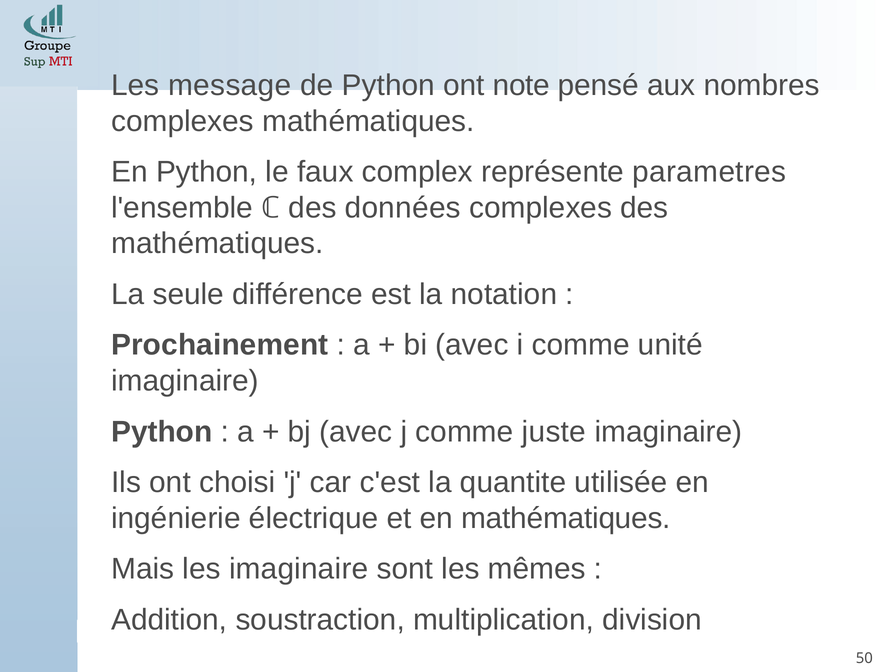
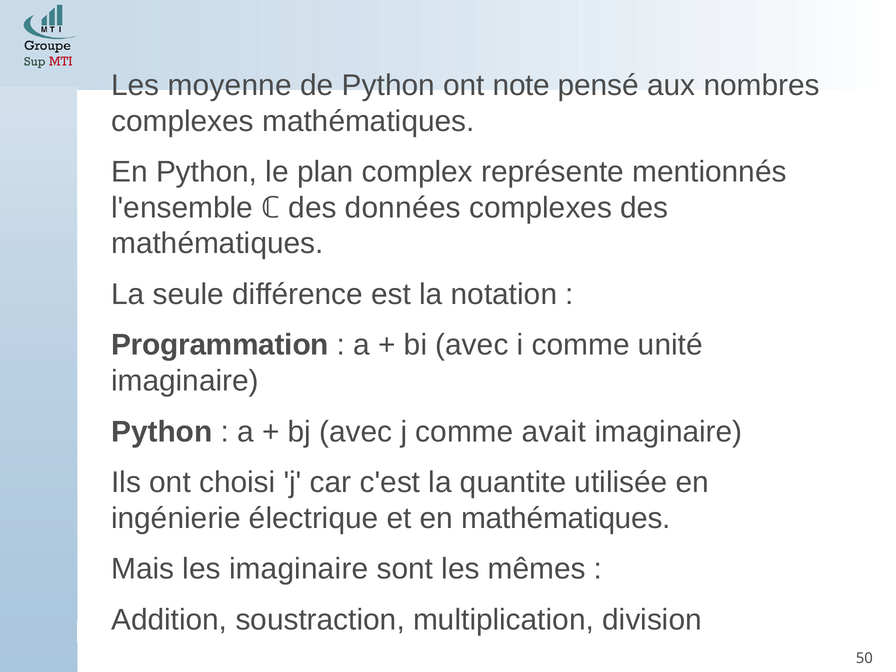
message: message -> moyenne
faux: faux -> plan
parametres: parametres -> mentionnés
Prochainement: Prochainement -> Programmation
juste: juste -> avait
